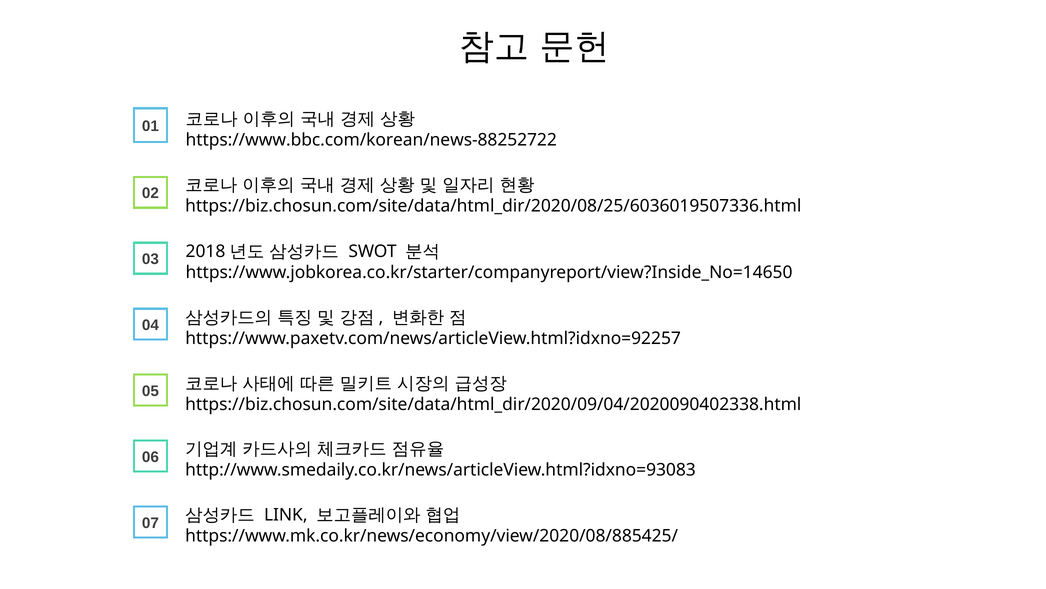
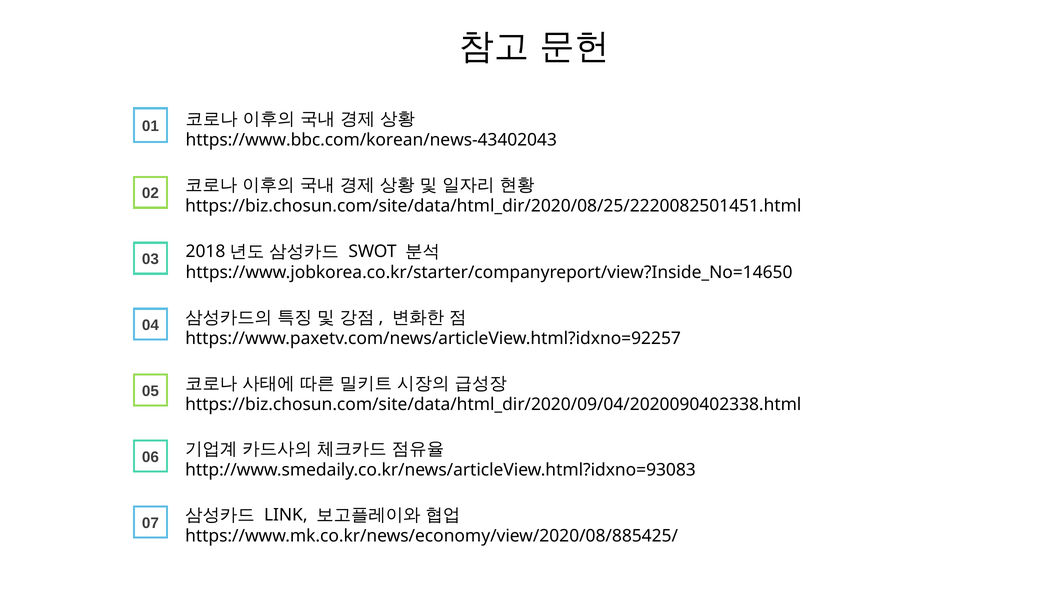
https://www.bbc.com/korean/news-88252722: https://www.bbc.com/korean/news-88252722 -> https://www.bbc.com/korean/news-43402043
https://biz.chosun.com/site/data/html_dir/2020/08/25/6036019507336.html: https://biz.chosun.com/site/data/html_dir/2020/08/25/6036019507336.html -> https://biz.chosun.com/site/data/html_dir/2020/08/25/2220082501451.html
